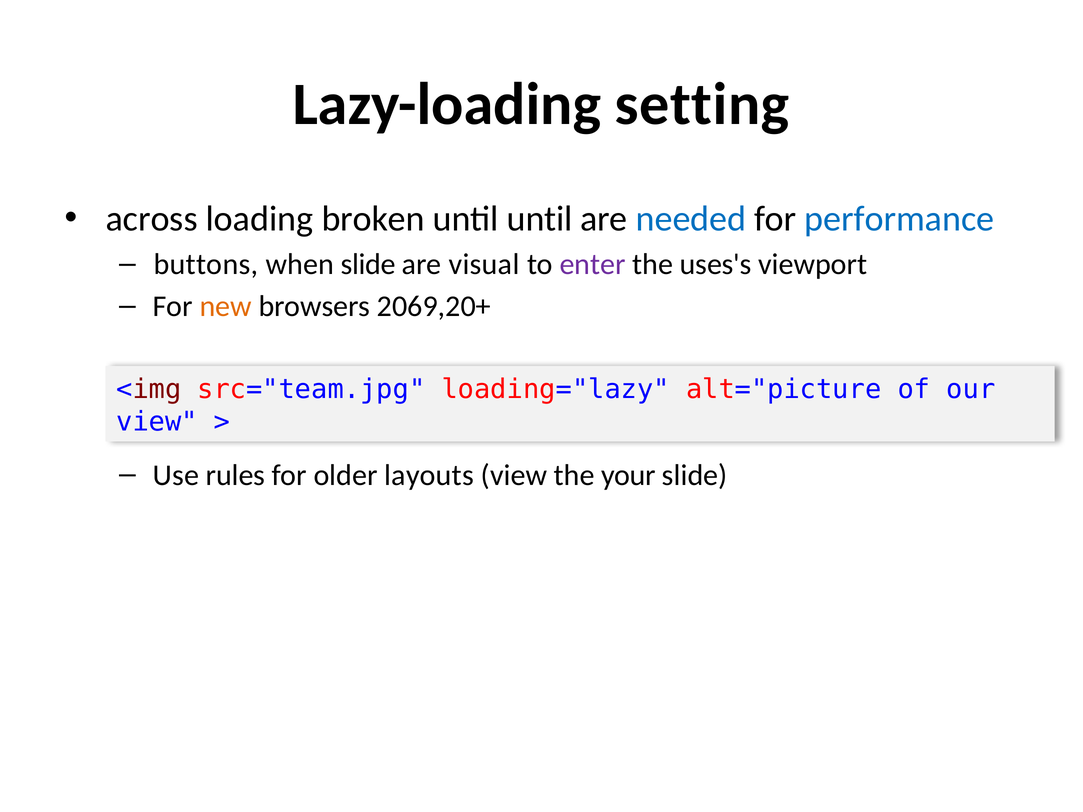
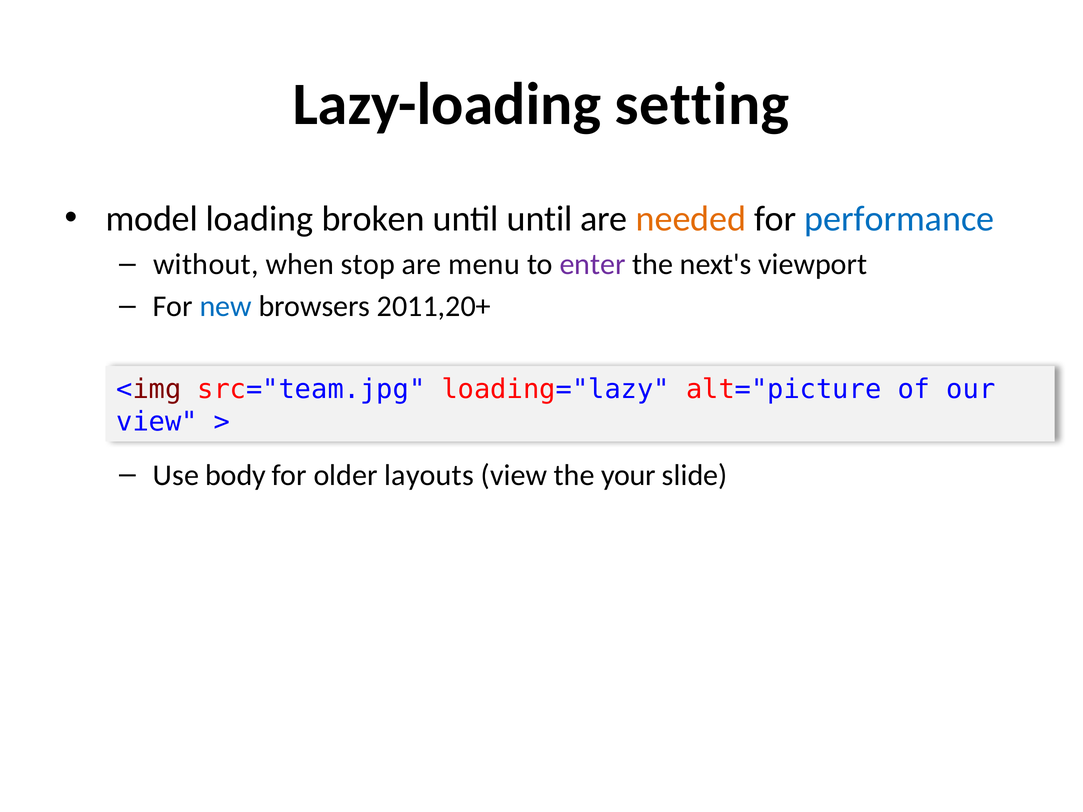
across: across -> model
needed colour: blue -> orange
buttons: buttons -> without
when slide: slide -> stop
visual: visual -> menu
uses's: uses's -> next's
new colour: orange -> blue
2069,20+: 2069,20+ -> 2011,20+
rules: rules -> body
